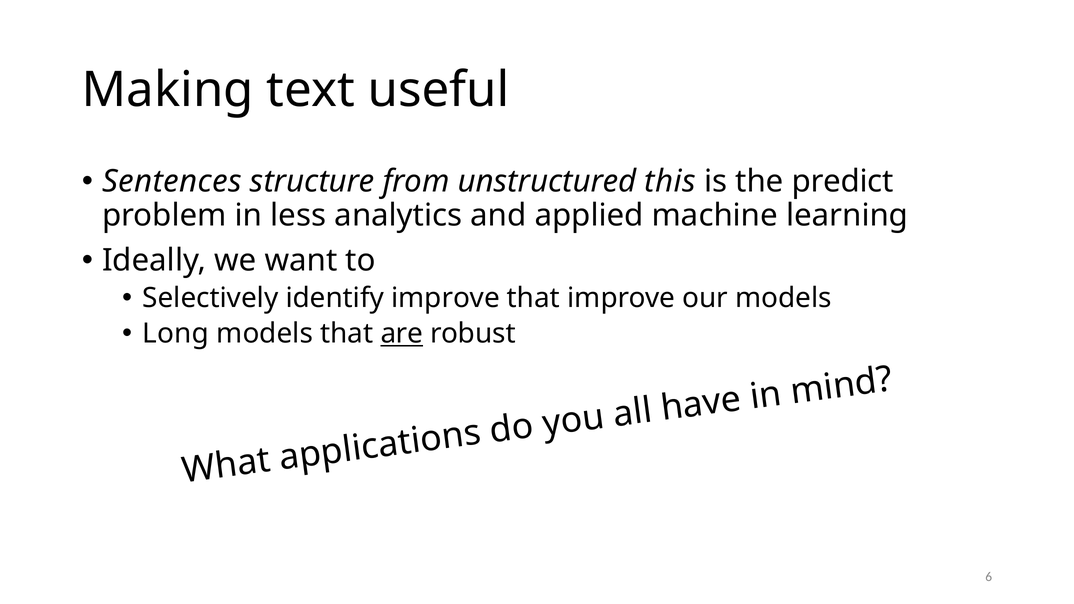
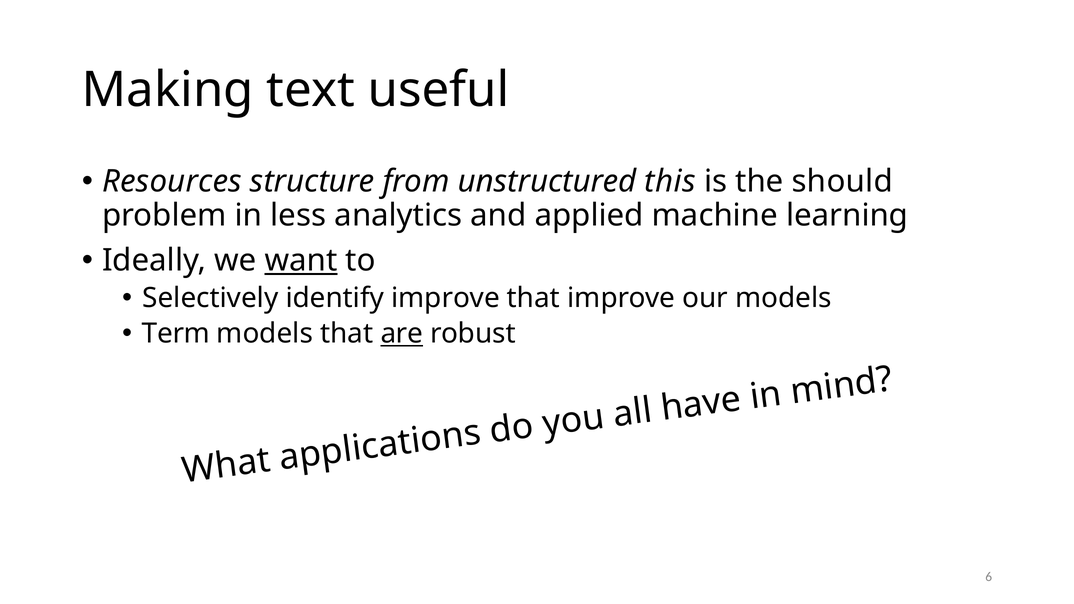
Sentences: Sentences -> Resources
predict: predict -> should
want underline: none -> present
Long: Long -> Term
